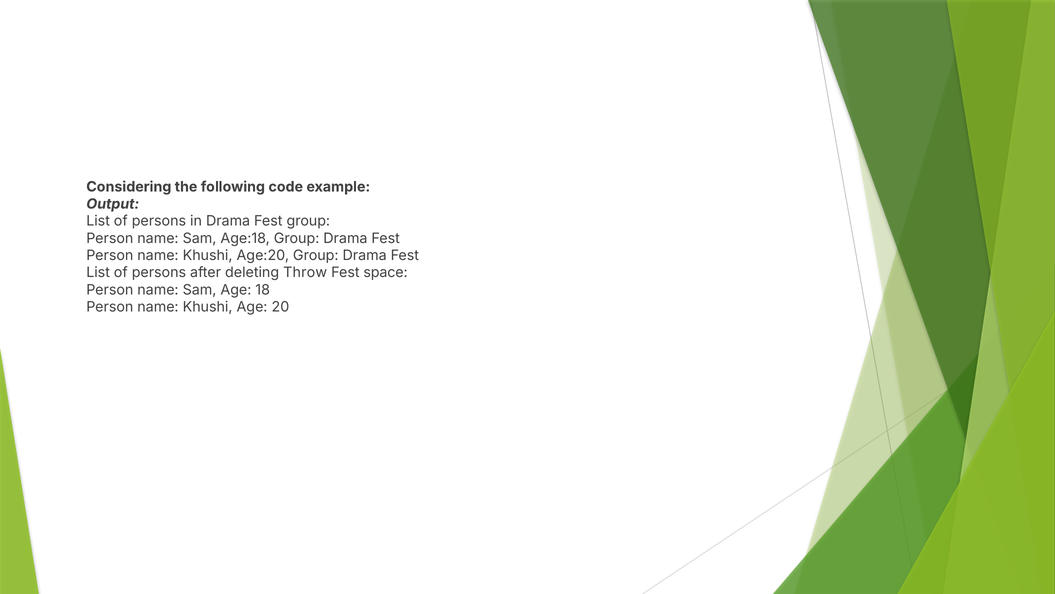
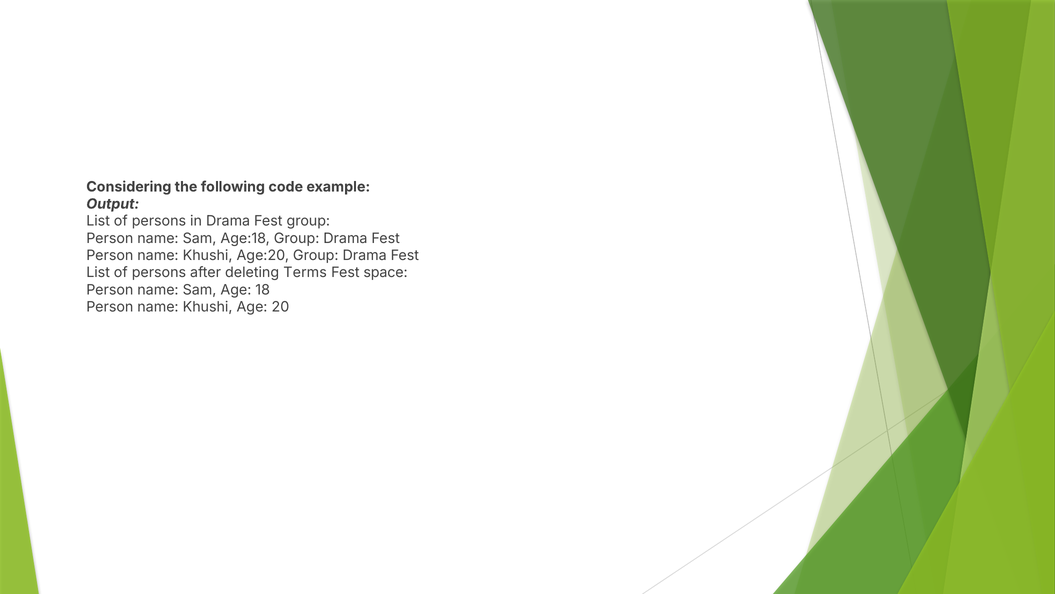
Throw: Throw -> Terms
